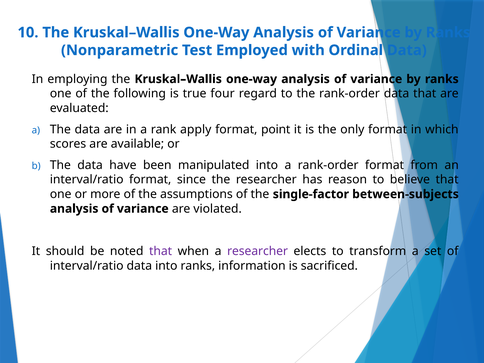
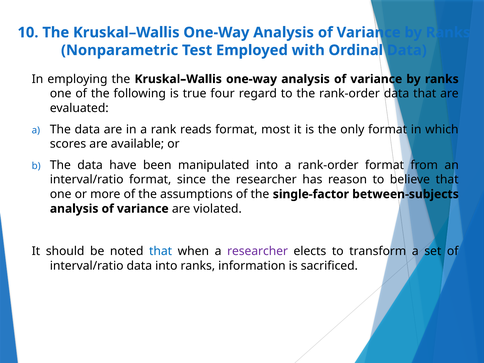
apply: apply -> reads
point: point -> most
that at (161, 251) colour: purple -> blue
